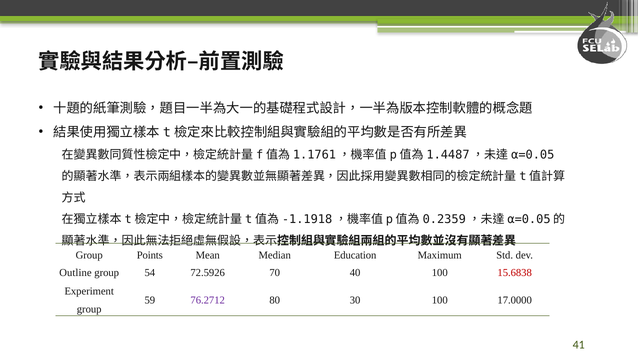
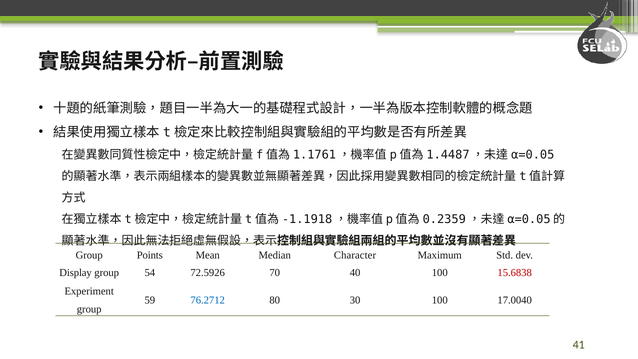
Education: Education -> Character
Outline: Outline -> Display
76.2712 colour: purple -> blue
17.0000: 17.0000 -> 17.0040
